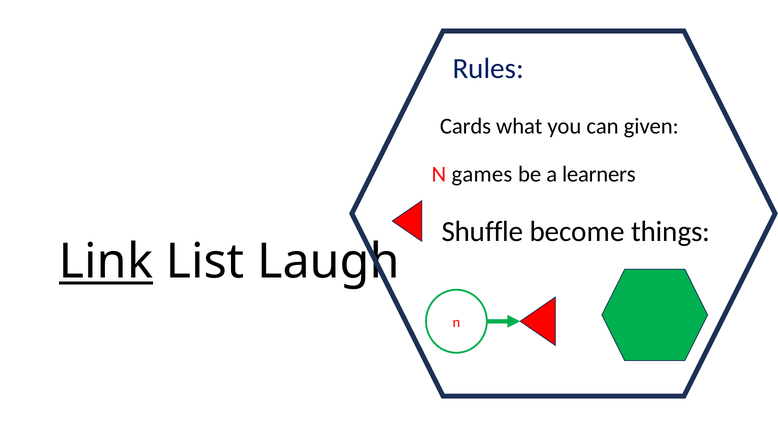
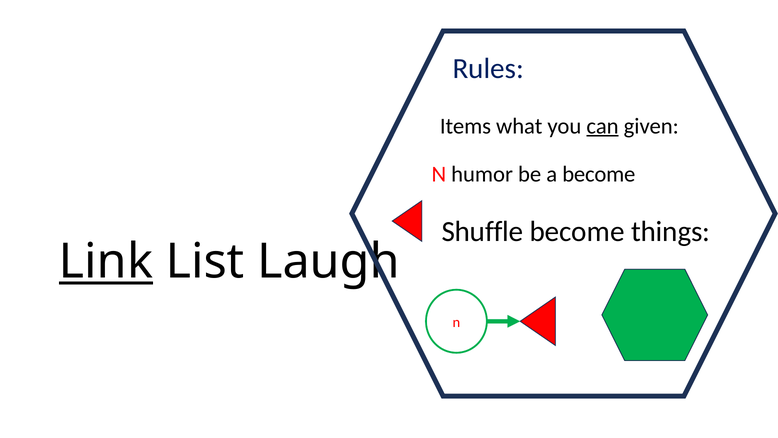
Cards: Cards -> Items
can underline: none -> present
games: games -> humor
a learners: learners -> become
